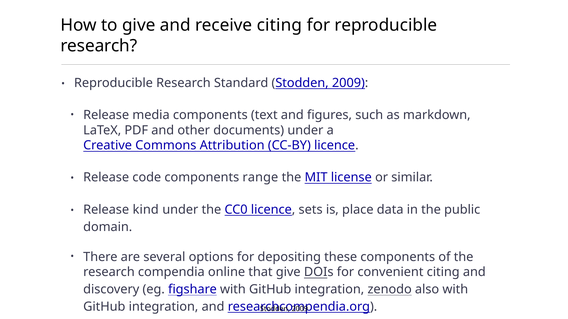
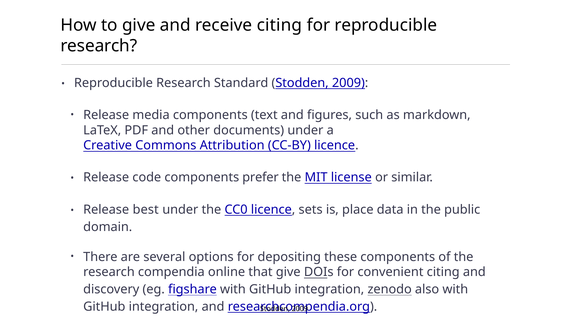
range: range -> prefer
kind: kind -> best
